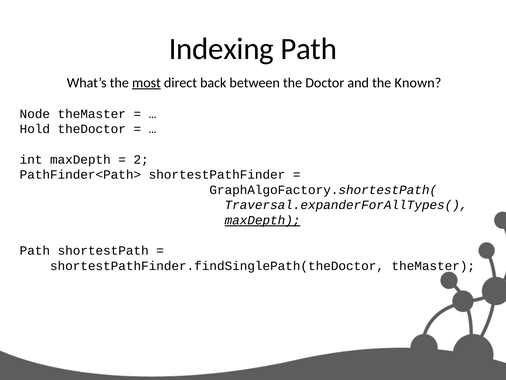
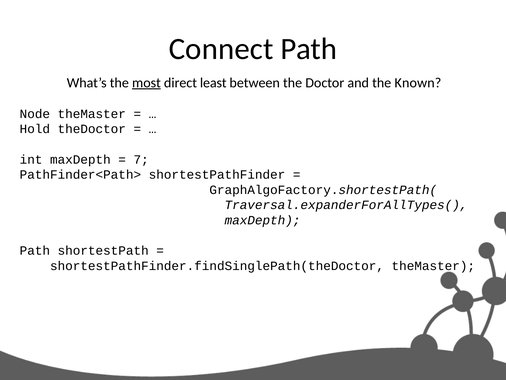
Indexing: Indexing -> Connect
back: back -> least
2: 2 -> 7
maxDepth at (263, 220) underline: present -> none
